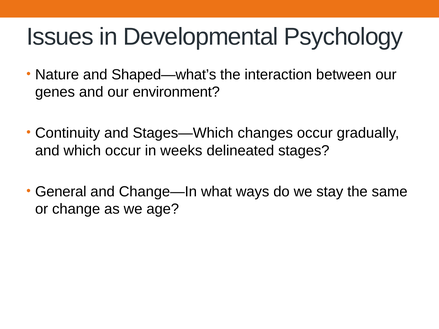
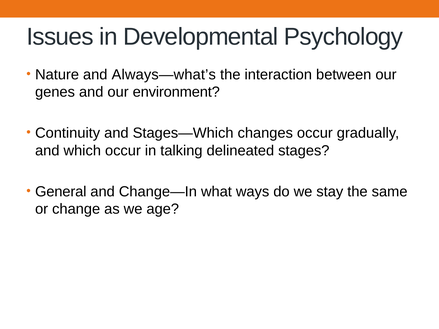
Shaped—what’s: Shaped—what’s -> Always—what’s
weeks: weeks -> talking
